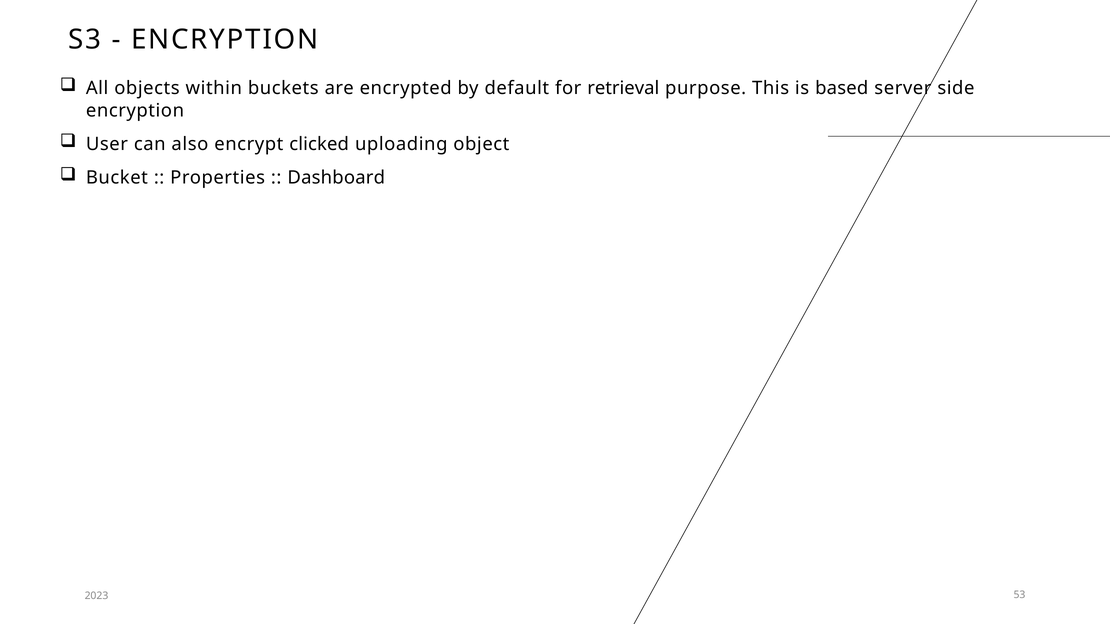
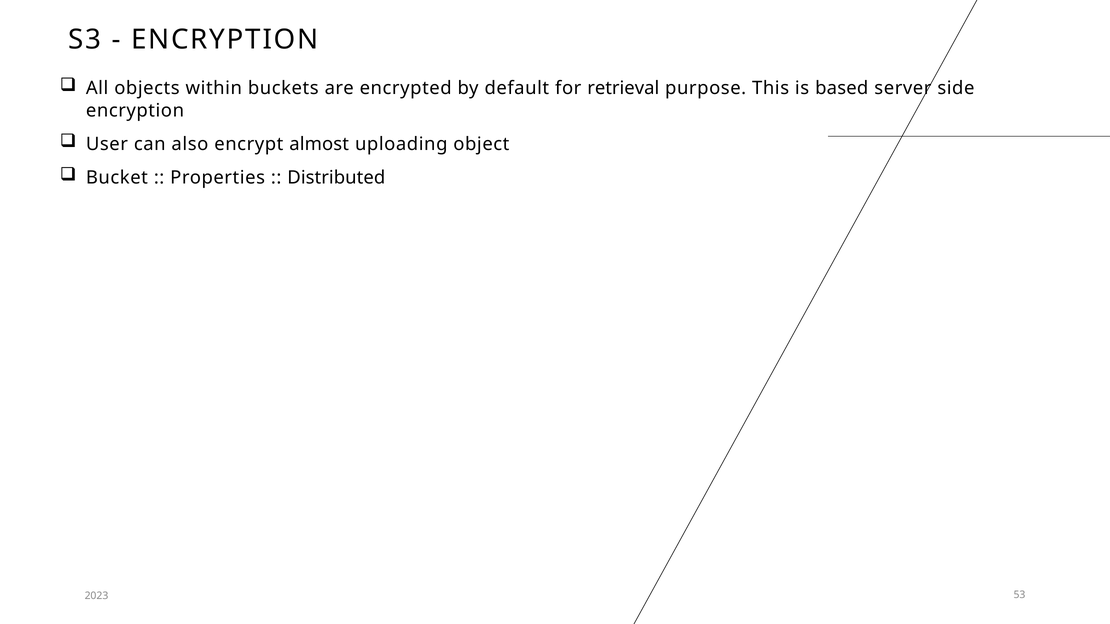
clicked: clicked -> almost
Dashboard: Dashboard -> Distributed
